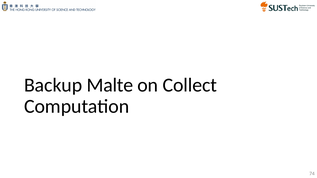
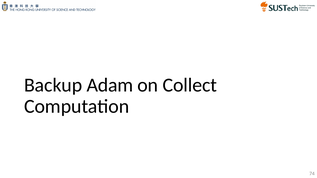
Malte: Malte -> Adam
